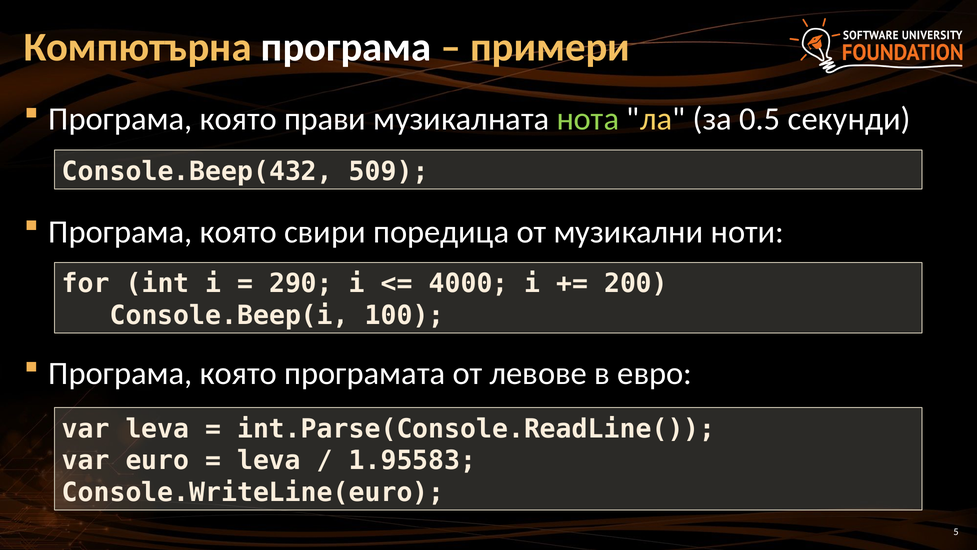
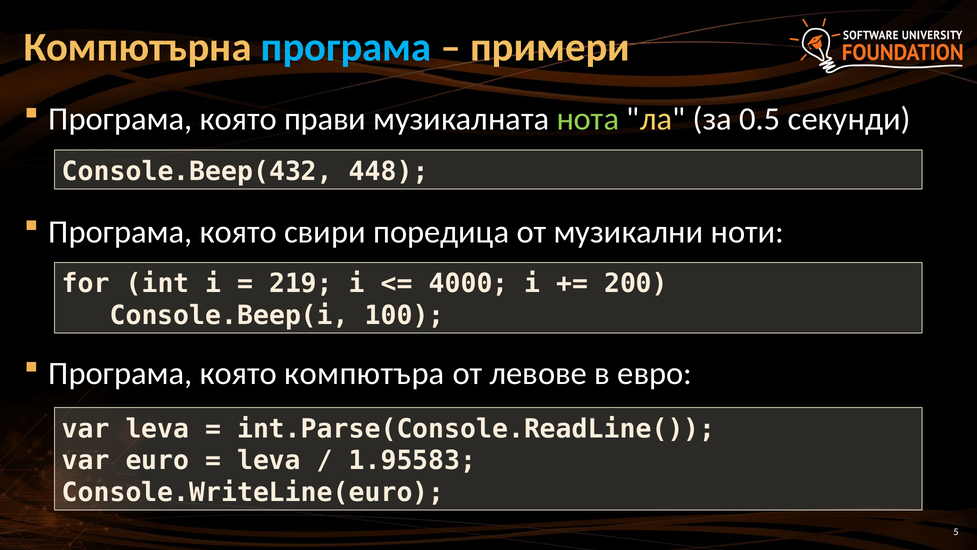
програма at (346, 47) colour: white -> light blue
509: 509 -> 448
290: 290 -> 219
програмата: програмата -> компютъра
